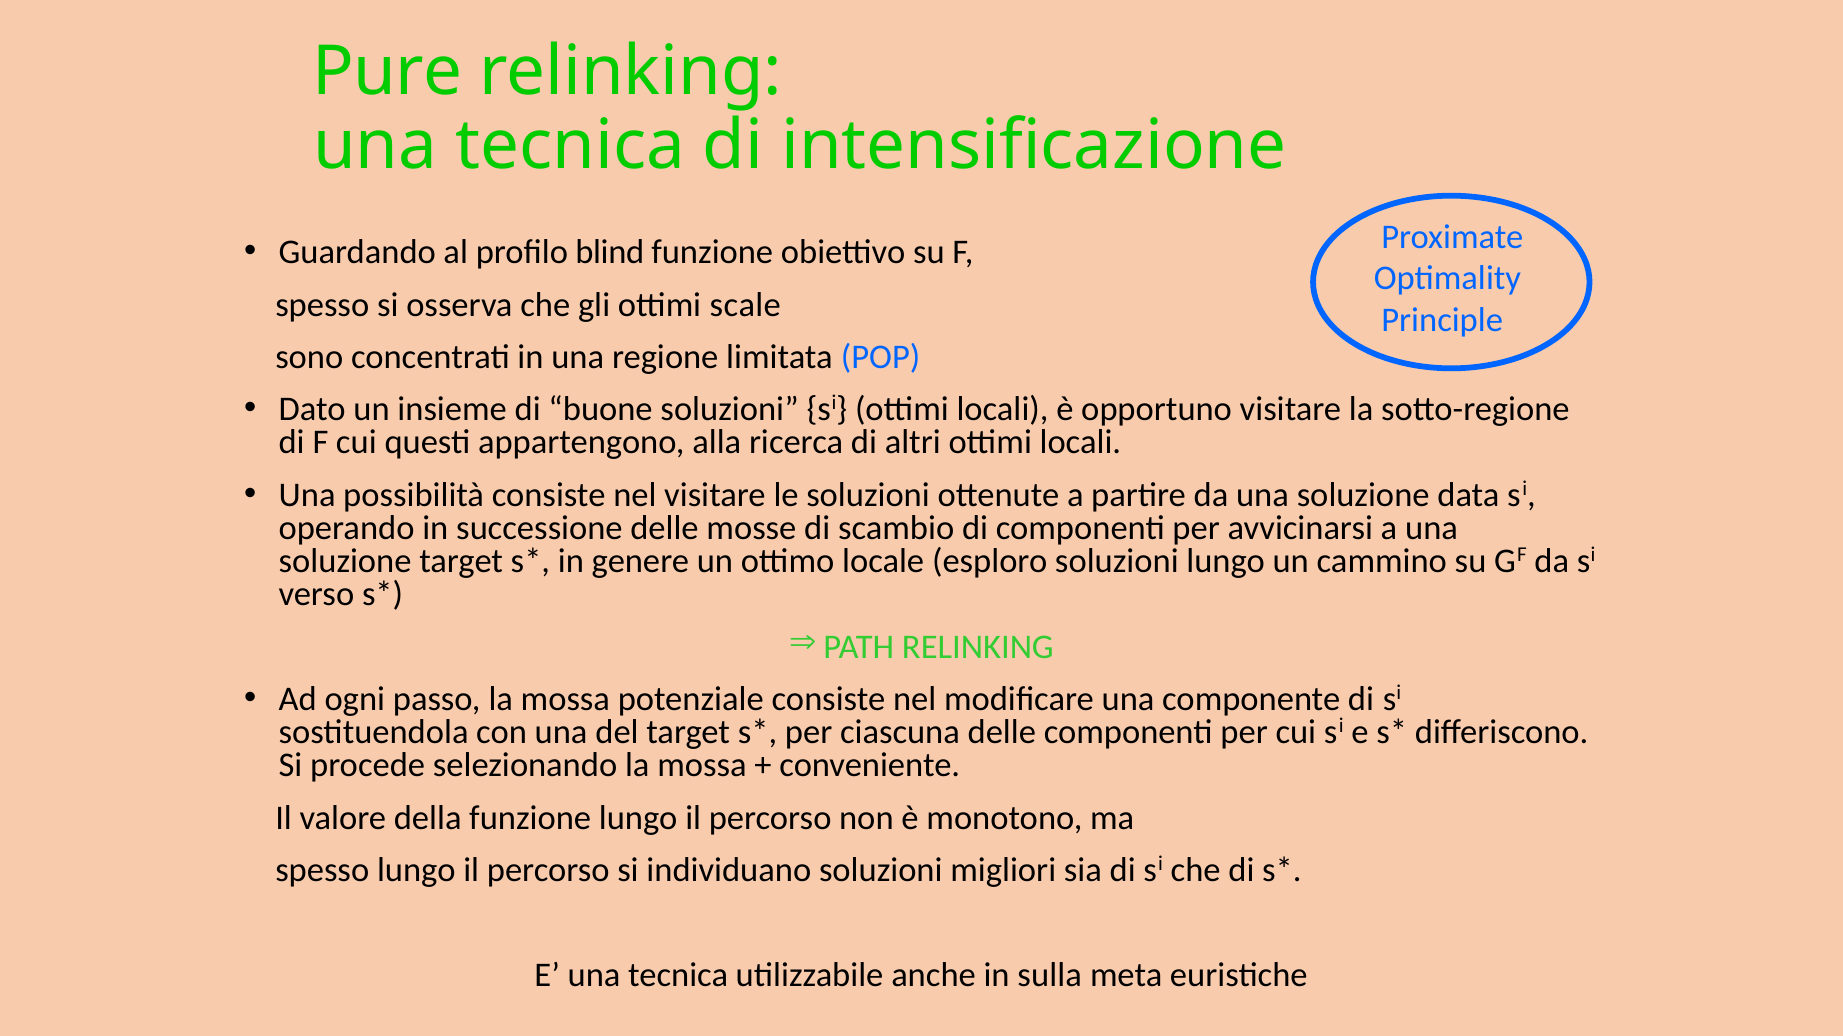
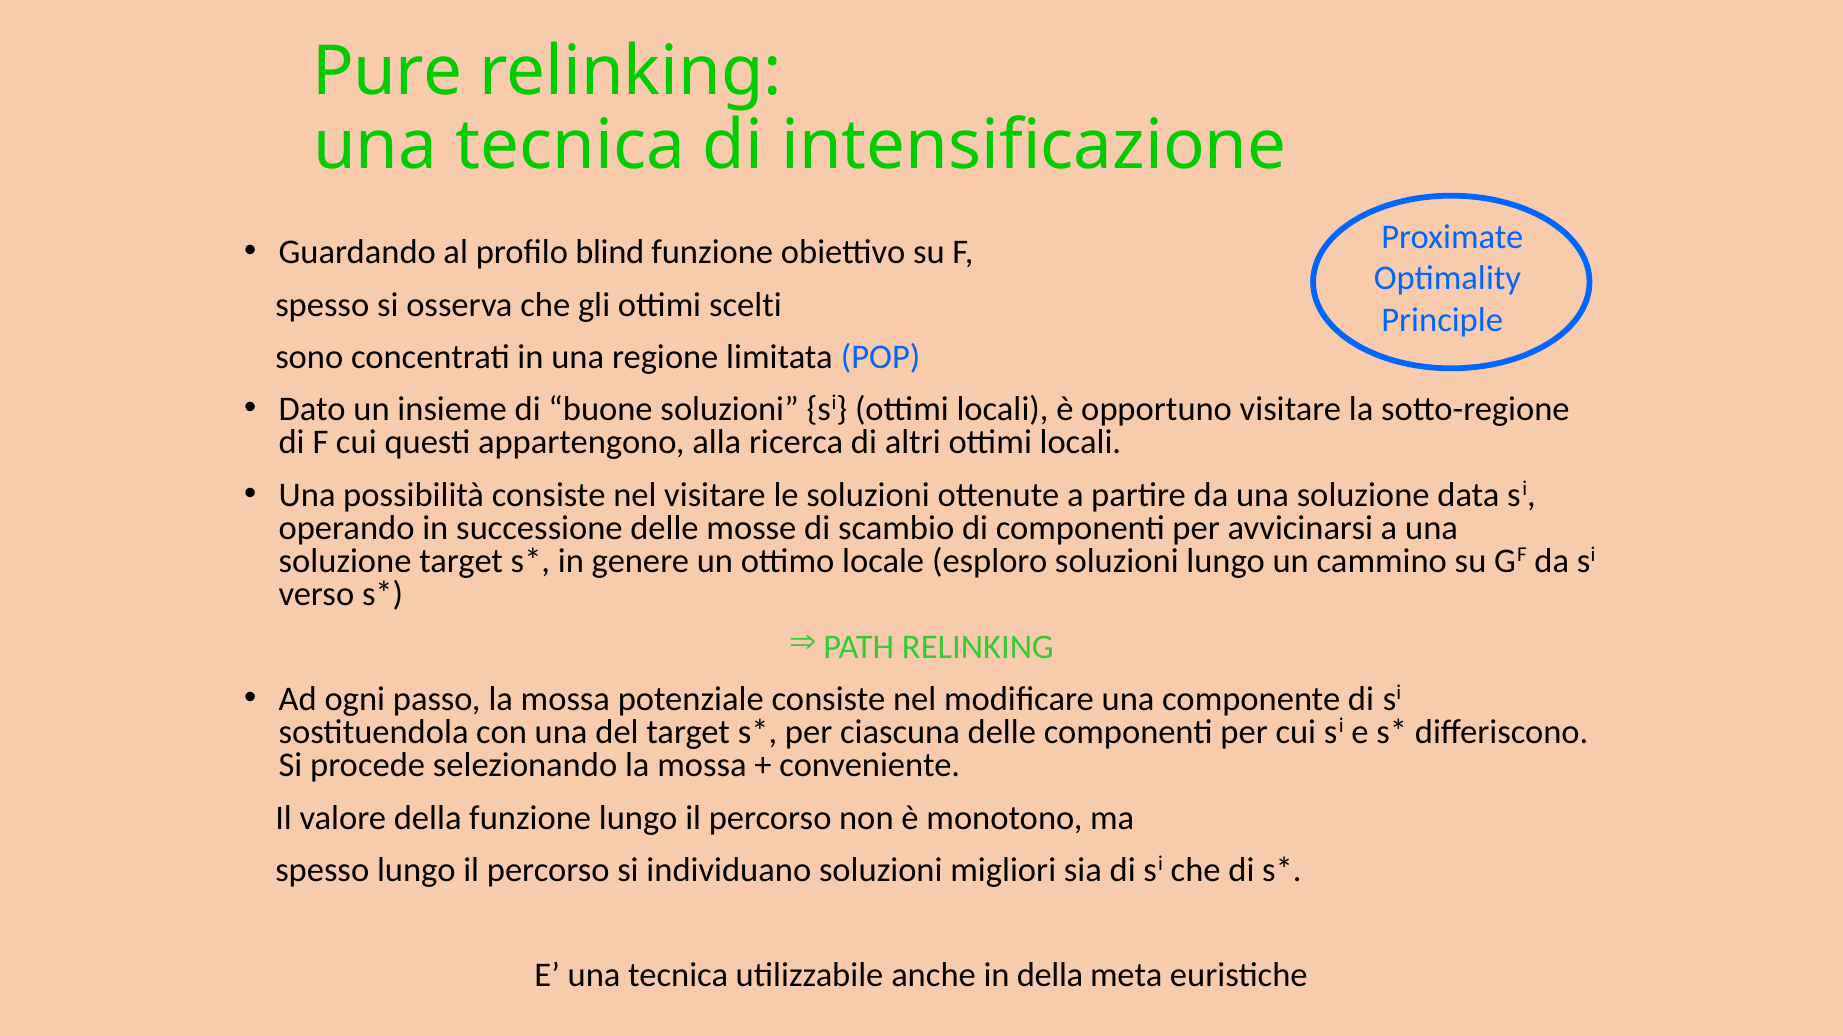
scale: scale -> scelti
in sulla: sulla -> della
